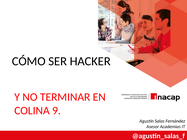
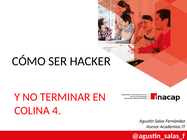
9: 9 -> 4
